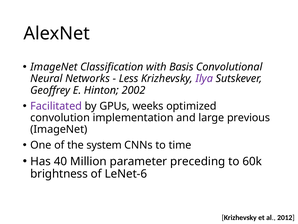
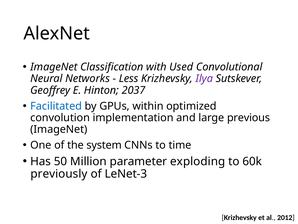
Basis: Basis -> Used
2002: 2002 -> 2037
Facilitated colour: purple -> blue
weeks: weeks -> within
40: 40 -> 50
preceding: preceding -> exploding
brightness: brightness -> previously
LeNet-6: LeNet-6 -> LeNet-3
